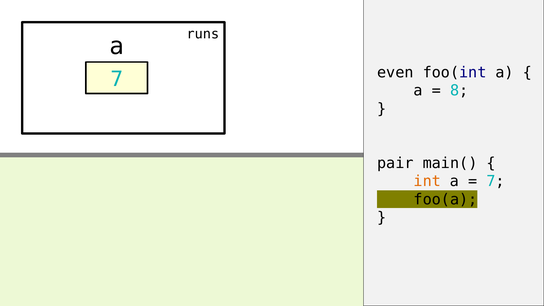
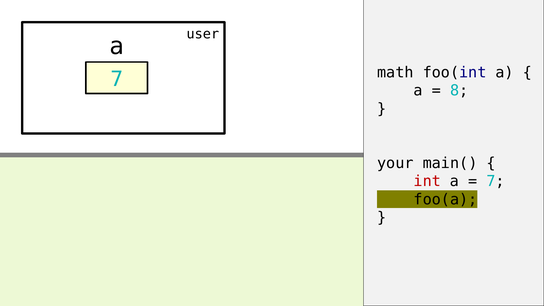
runs: runs -> user
even: even -> math
pair: pair -> your
int colour: orange -> red
